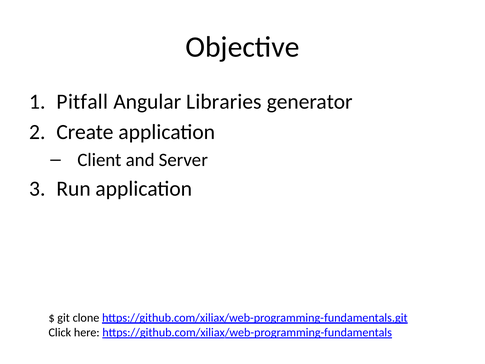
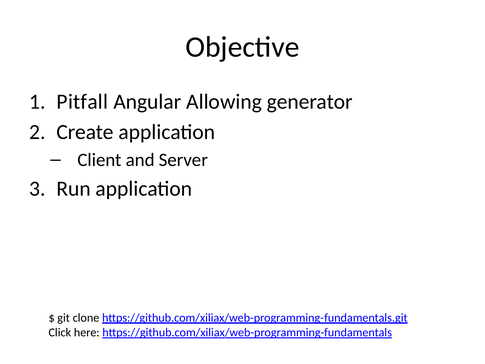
Libraries: Libraries -> Allowing
